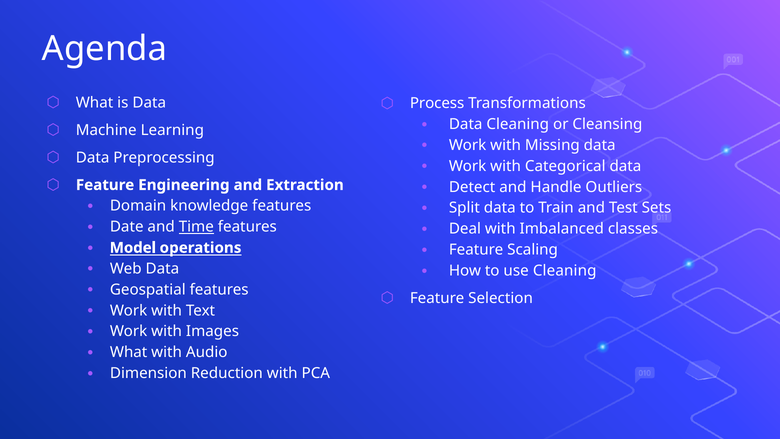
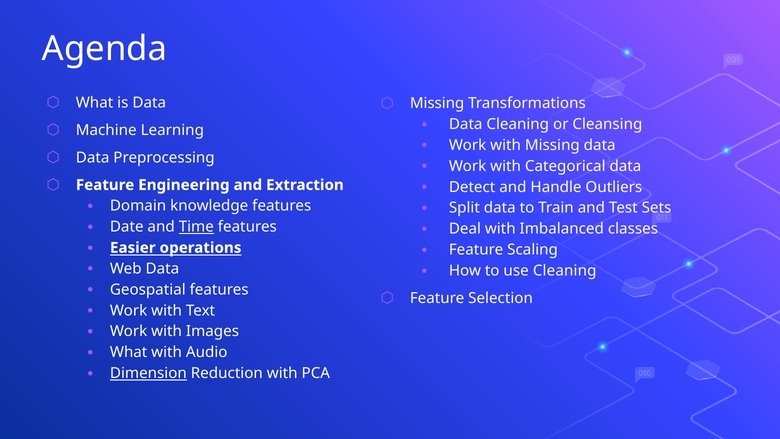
Process at (437, 103): Process -> Missing
Model: Model -> Easier
Dimension underline: none -> present
